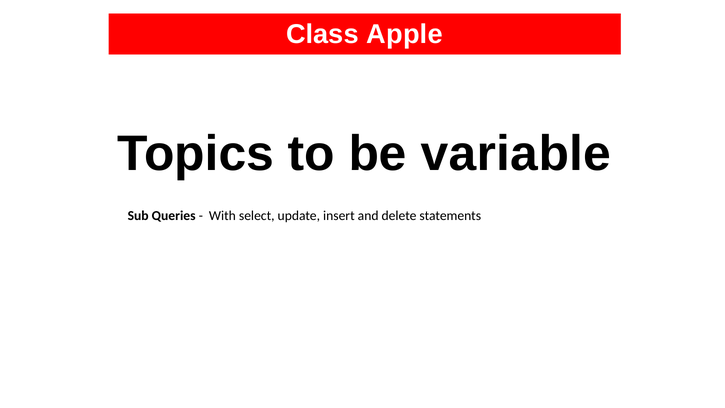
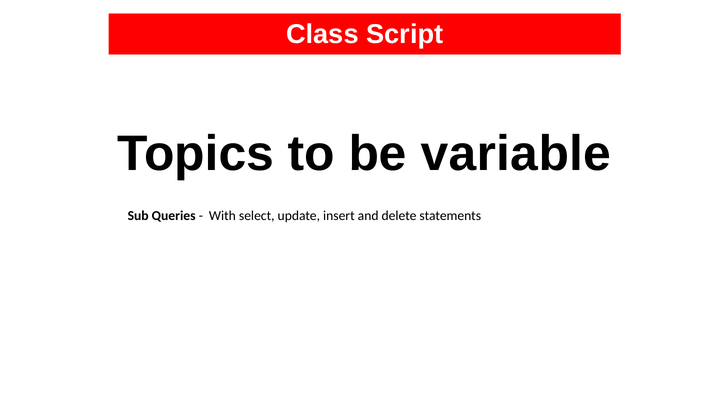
Apple: Apple -> Script
